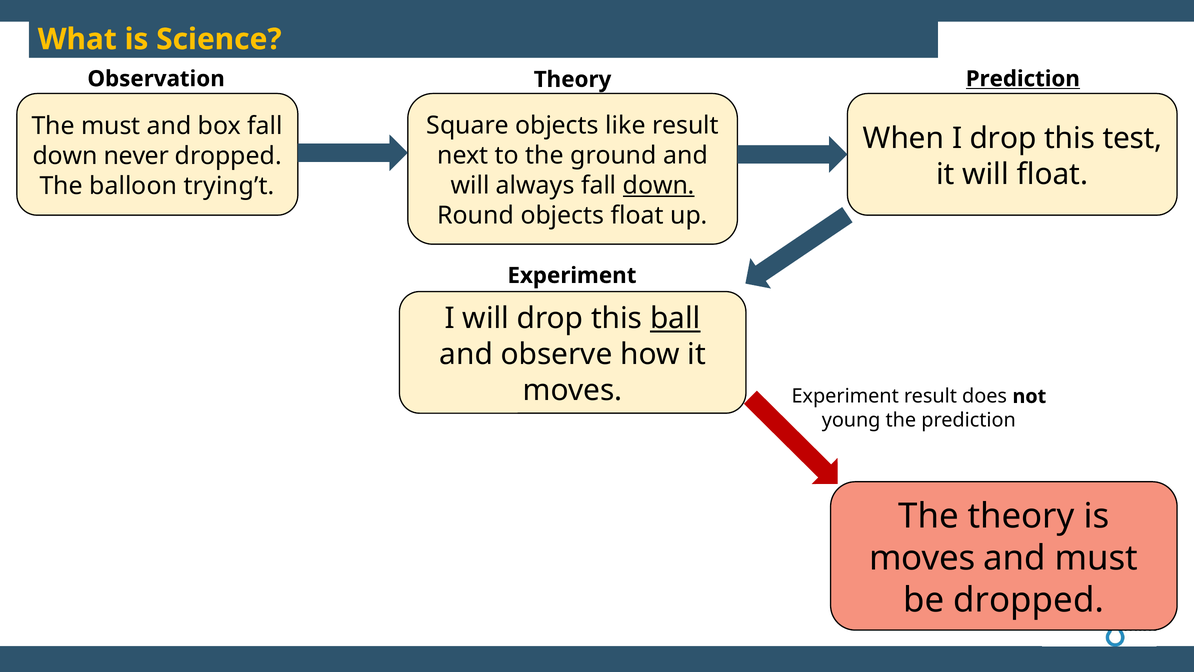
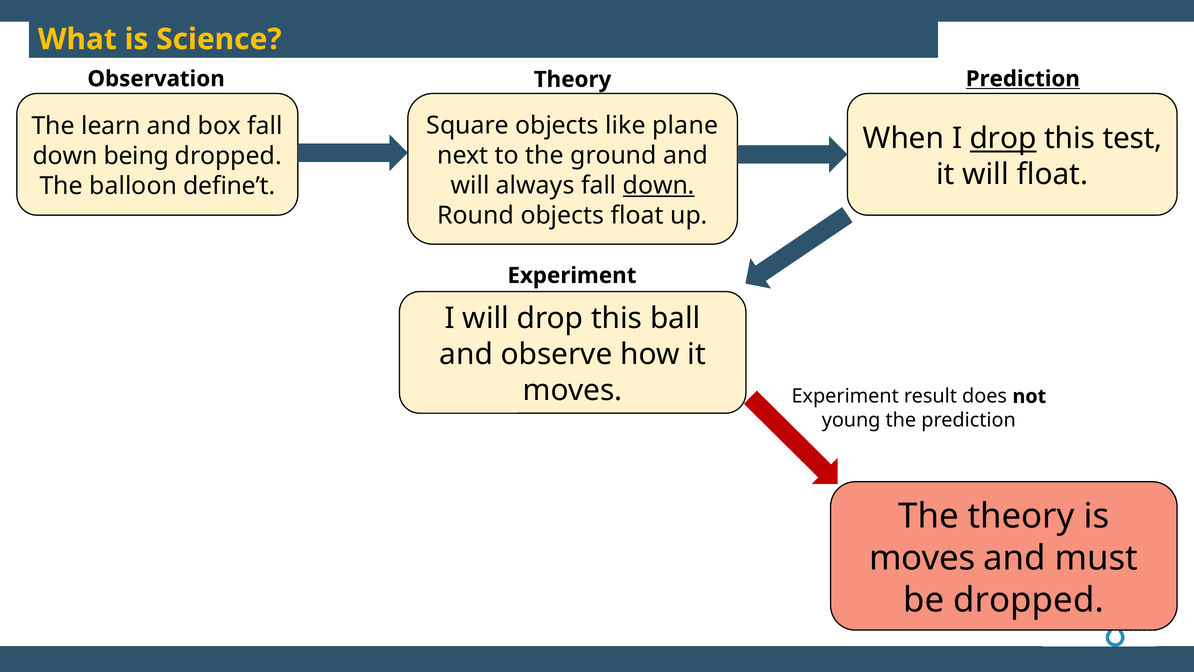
like result: result -> plane
The must: must -> learn
drop at (1003, 138) underline: none -> present
never: never -> being
trying’t: trying’t -> define’t
ball underline: present -> none
